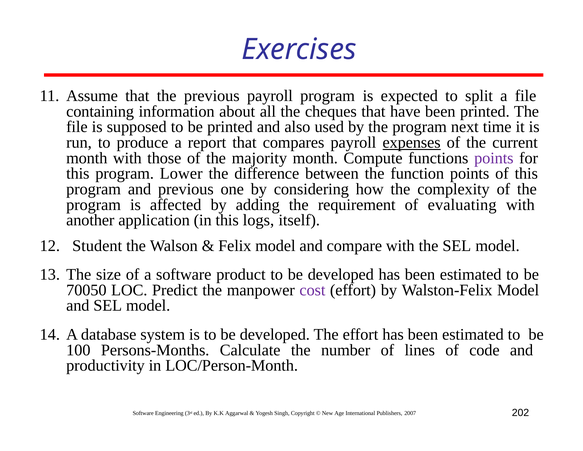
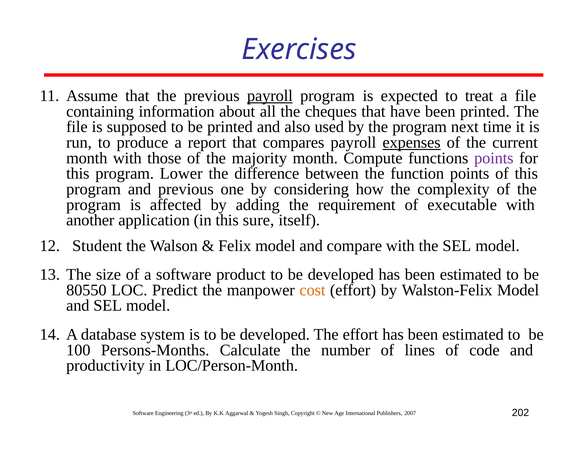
payroll at (270, 96) underline: none -> present
split: split -> treat
evaluating: evaluating -> executable
logs: logs -> sure
70050: 70050 -> 80550
cost colour: purple -> orange
